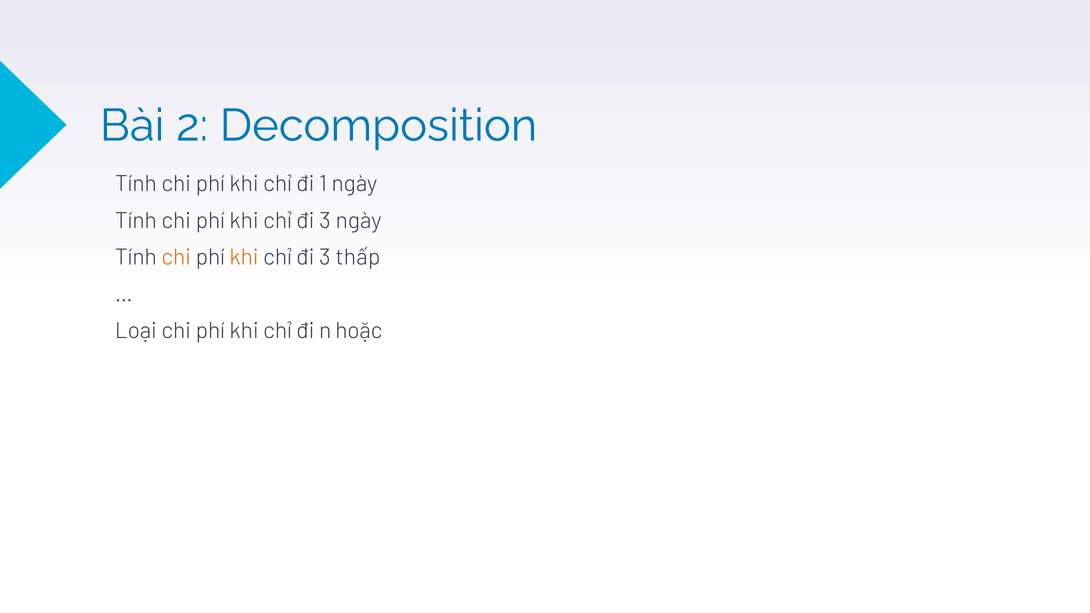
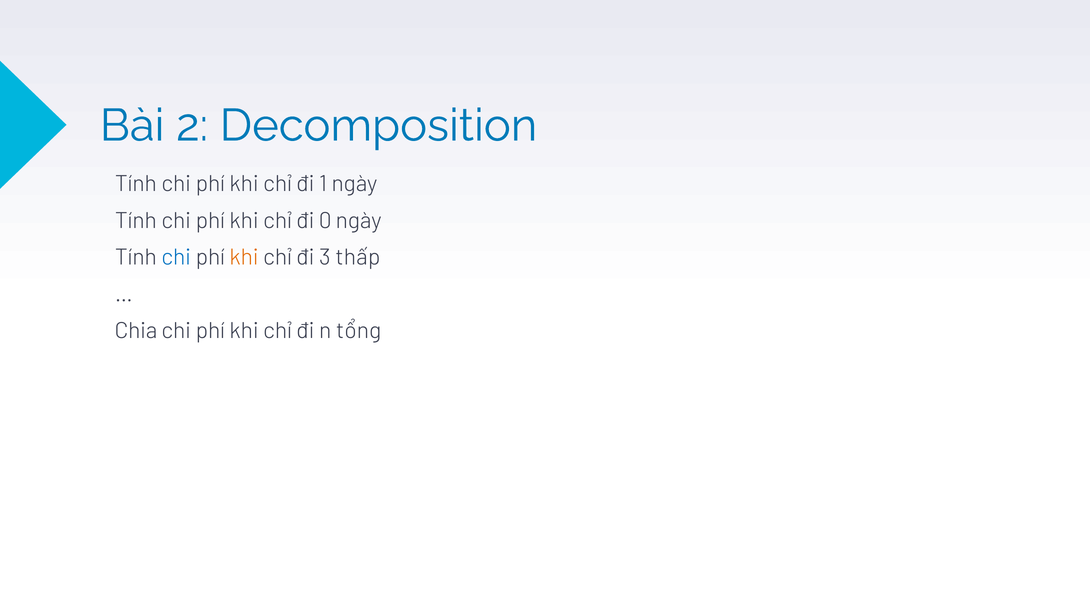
3 at (325, 221): 3 -> 0
chi at (176, 257) colour: orange -> blue
Loại: Loại -> Chia
hoặc: hoặc -> tổng
